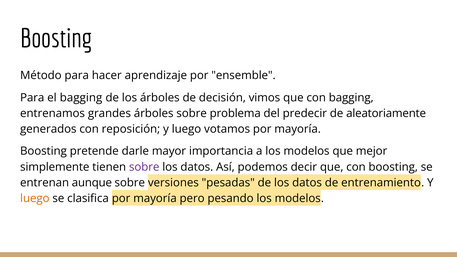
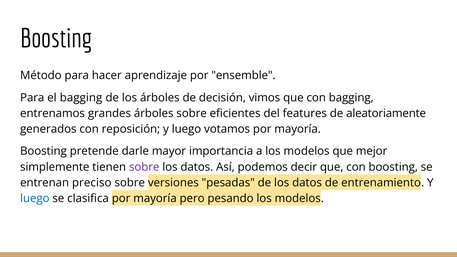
problema: problema -> eficientes
predecir: predecir -> features
aunque: aunque -> preciso
luego at (35, 199) colour: orange -> blue
